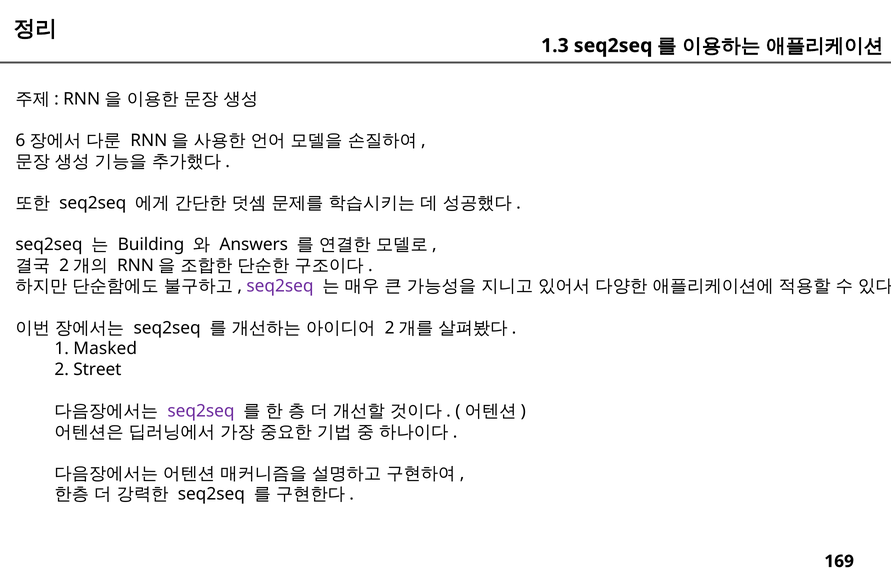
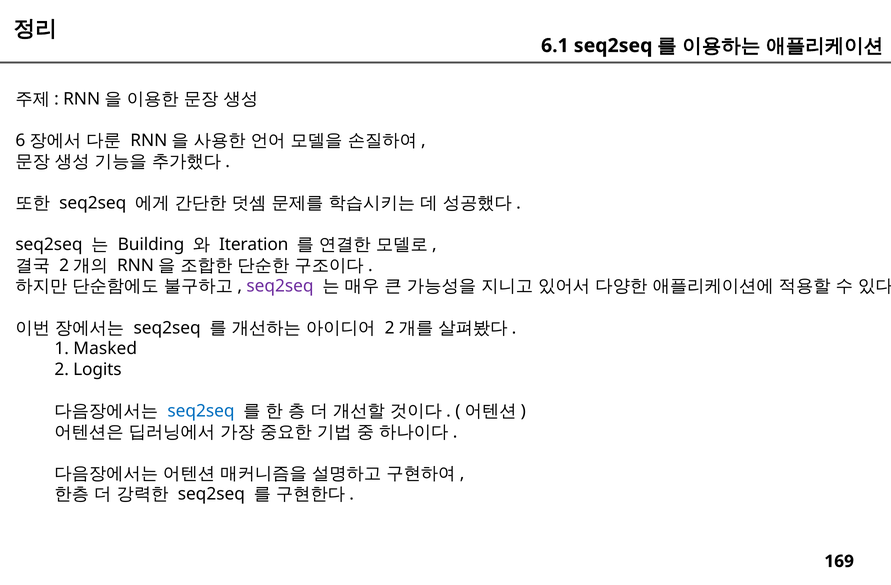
1.3: 1.3 -> 6.1
Answers: Answers -> Iteration
Street: Street -> Logits
seq2seq at (201, 411) colour: purple -> blue
